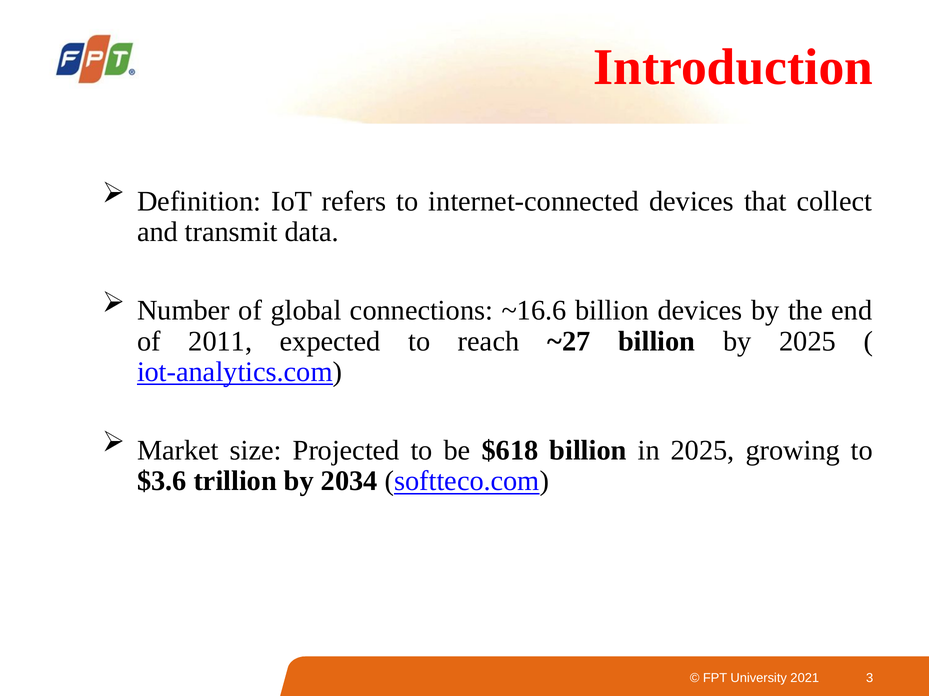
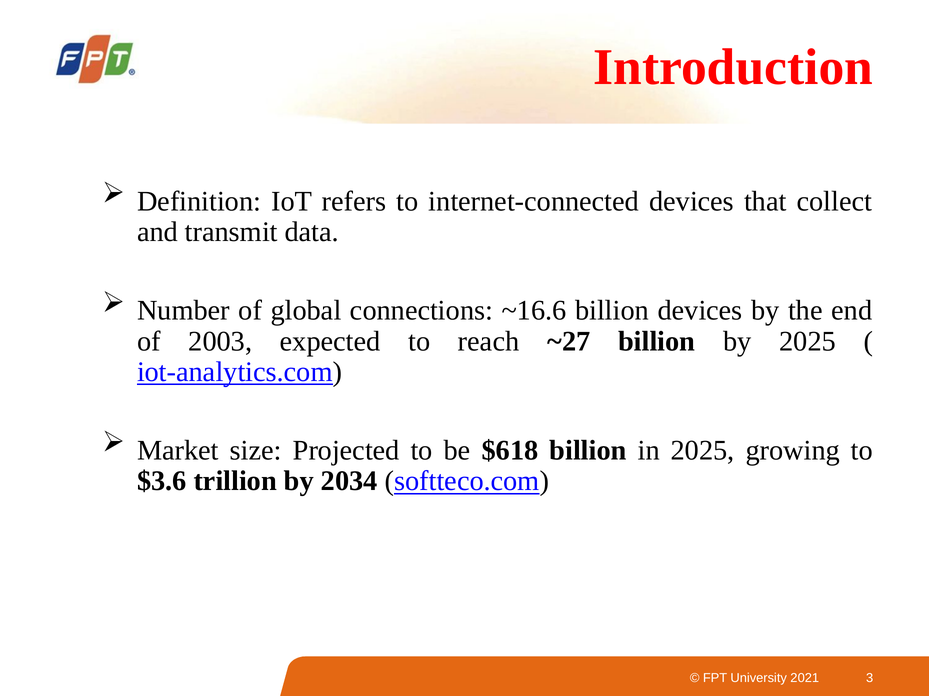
2011: 2011 -> 2003
